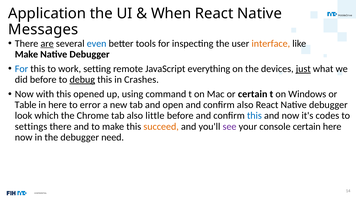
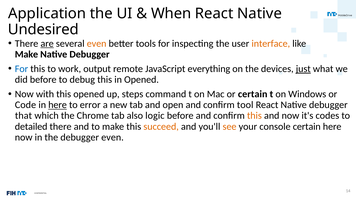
Messages: Messages -> Undesired
even at (97, 44) colour: blue -> orange
setting: setting -> output
debug underline: present -> none
in Crashes: Crashes -> Opened
using: using -> steps
Table: Table -> Code
here at (58, 105) underline: none -> present
confirm also: also -> tool
look: look -> that
little: little -> logic
this at (254, 116) colour: blue -> orange
settings: settings -> detailed
see colour: purple -> orange
debugger need: need -> even
